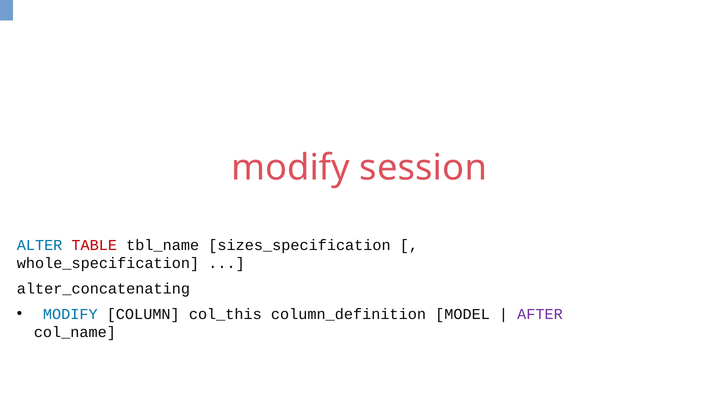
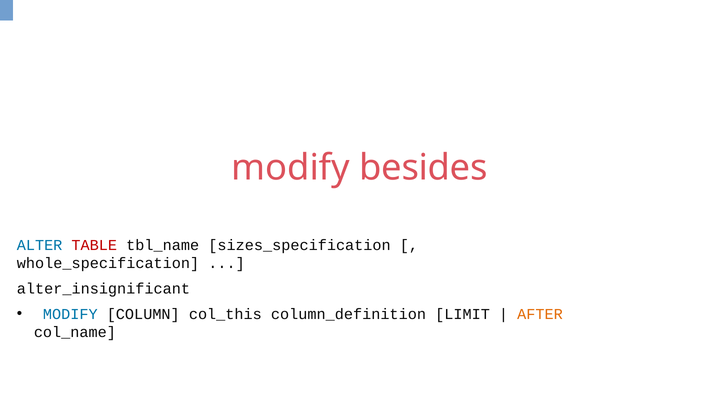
session: session -> besides
alter_concatenating: alter_concatenating -> alter_insignificant
MODEL: MODEL -> LIMIT
AFTER colour: purple -> orange
